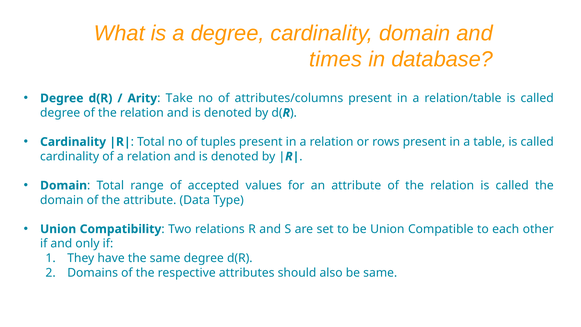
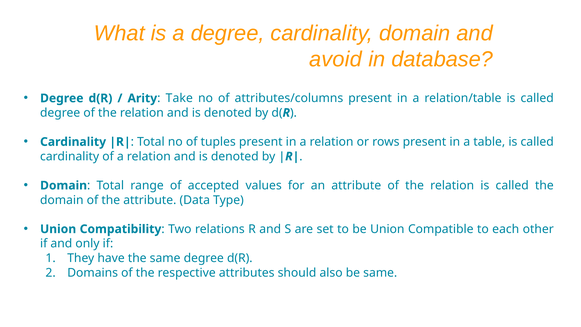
times: times -> avoid
